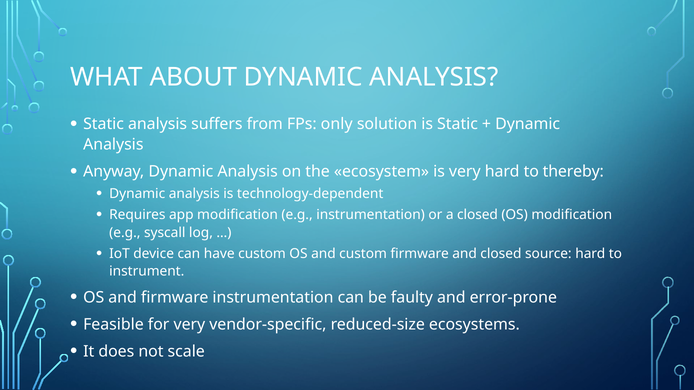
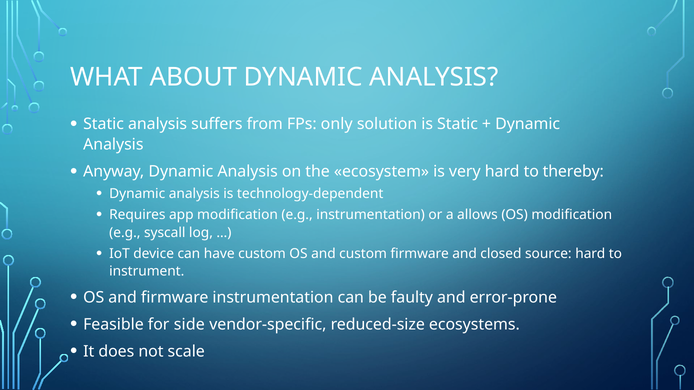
a closed: closed -> allows
for very: very -> side
